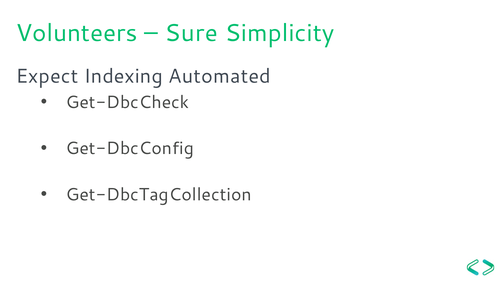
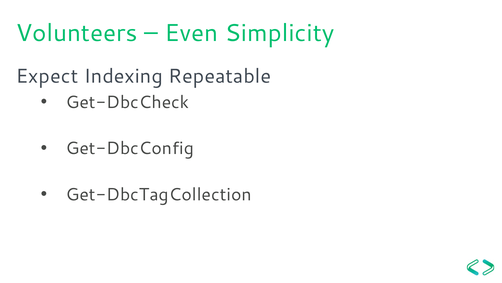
Sure: Sure -> Even
Automated: Automated -> Repeatable
